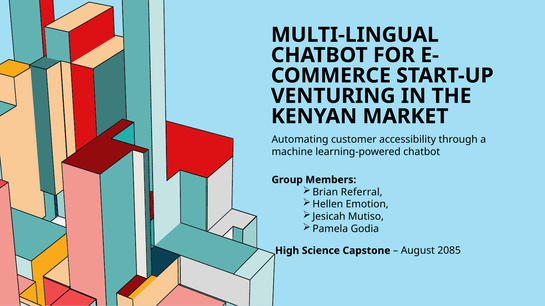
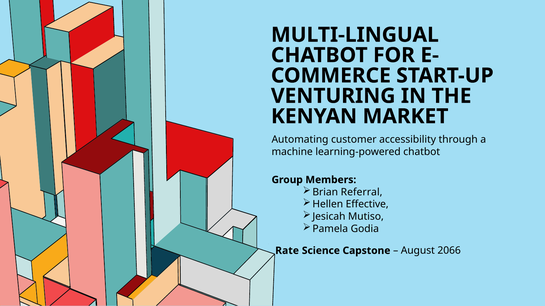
Emotion: Emotion -> Effective
High: High -> Rate
2085: 2085 -> 2066
